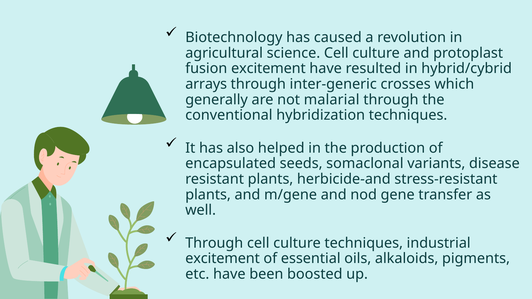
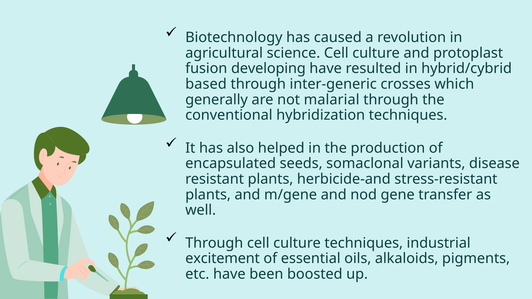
fusion excitement: excitement -> developing
arrays: arrays -> based
